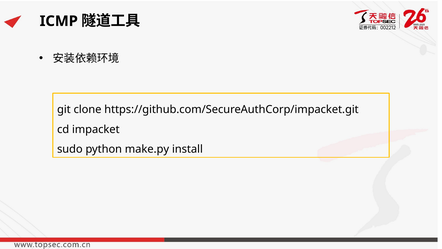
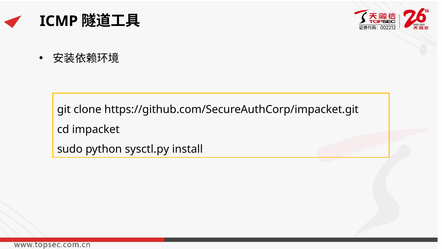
make.py: make.py -> sysctl.py
